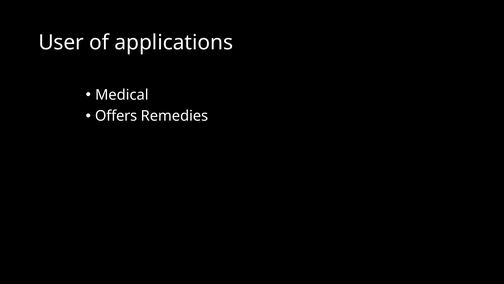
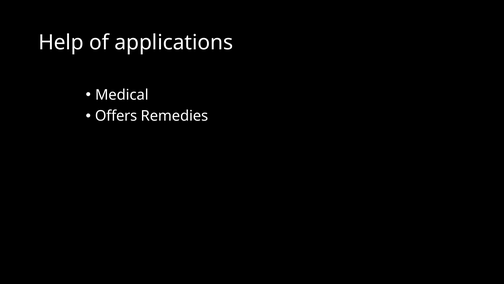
User: User -> Help
